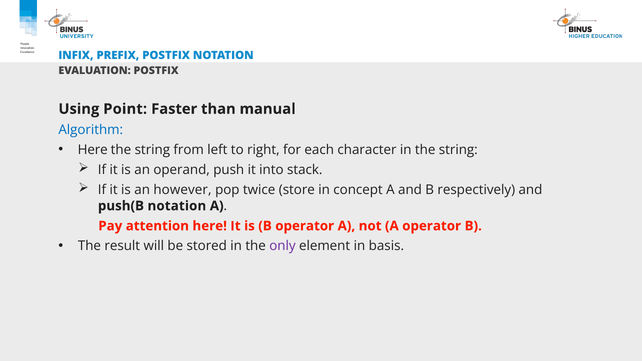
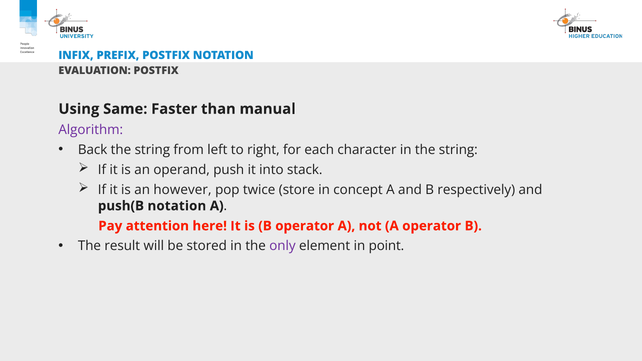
Point: Point -> Same
Algorithm colour: blue -> purple
Here at (93, 150): Here -> Back
basis: basis -> point
